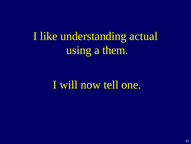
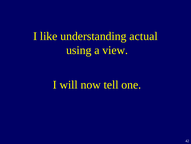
them: them -> view
